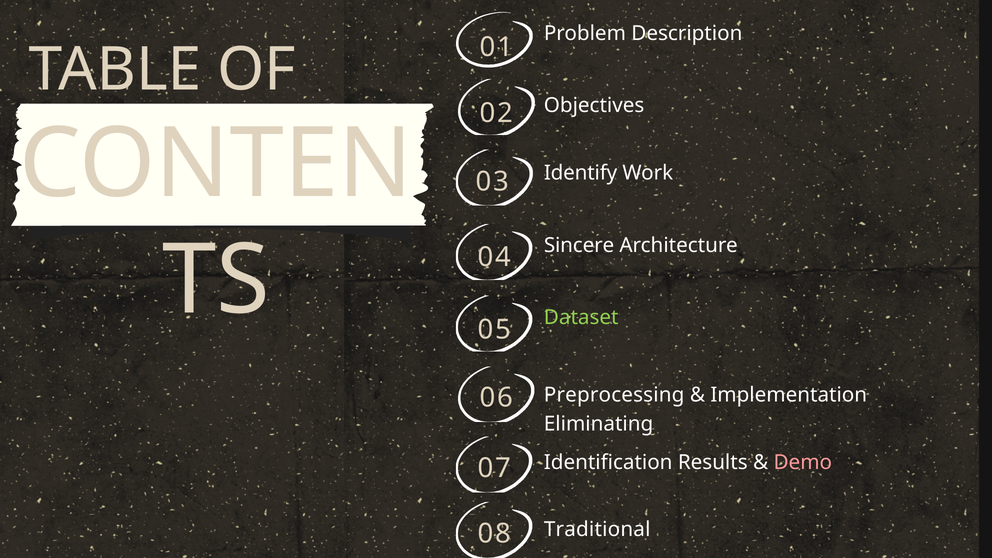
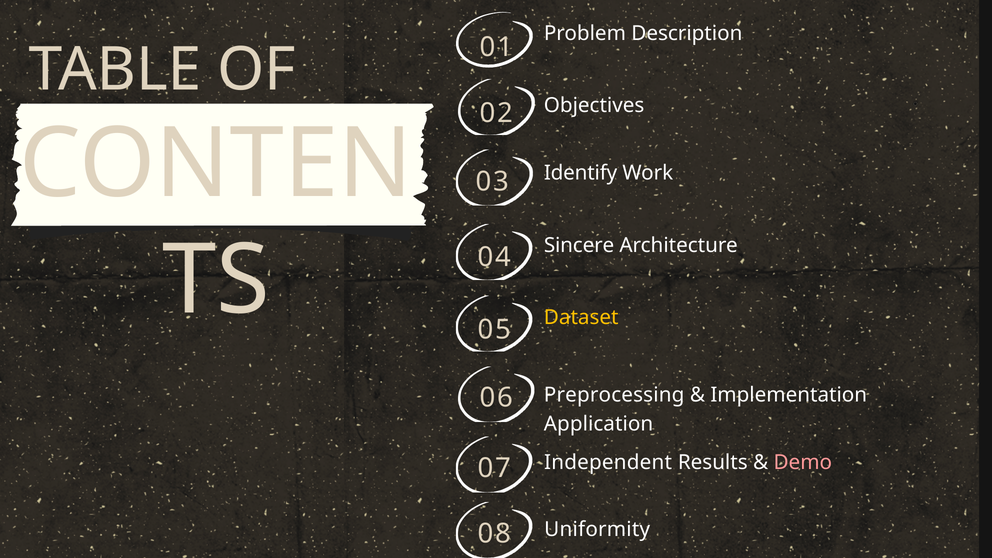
Dataset colour: light green -> yellow
Eliminating: Eliminating -> Application
Identification: Identification -> Independent
Traditional: Traditional -> Uniformity
